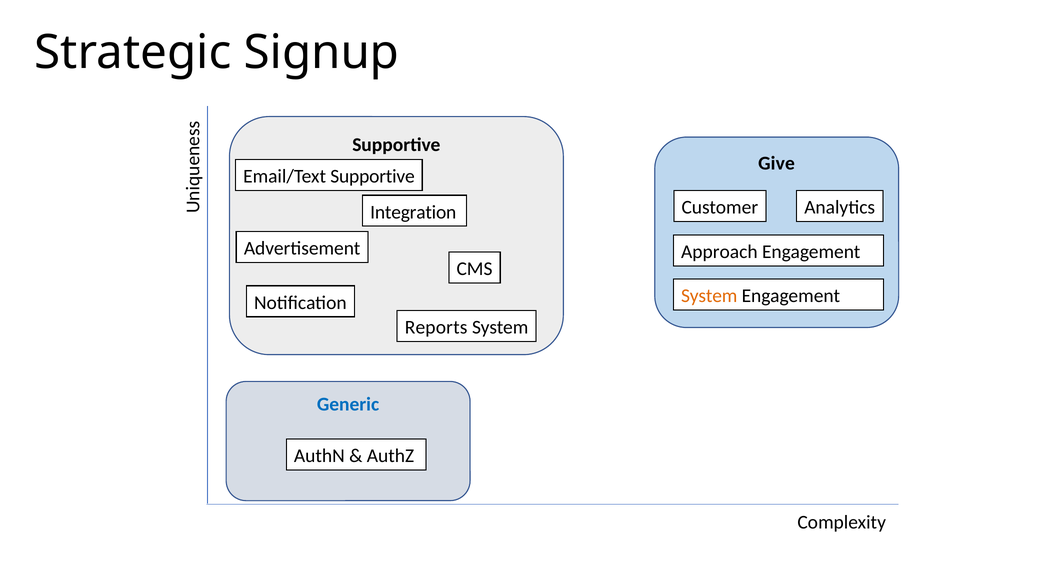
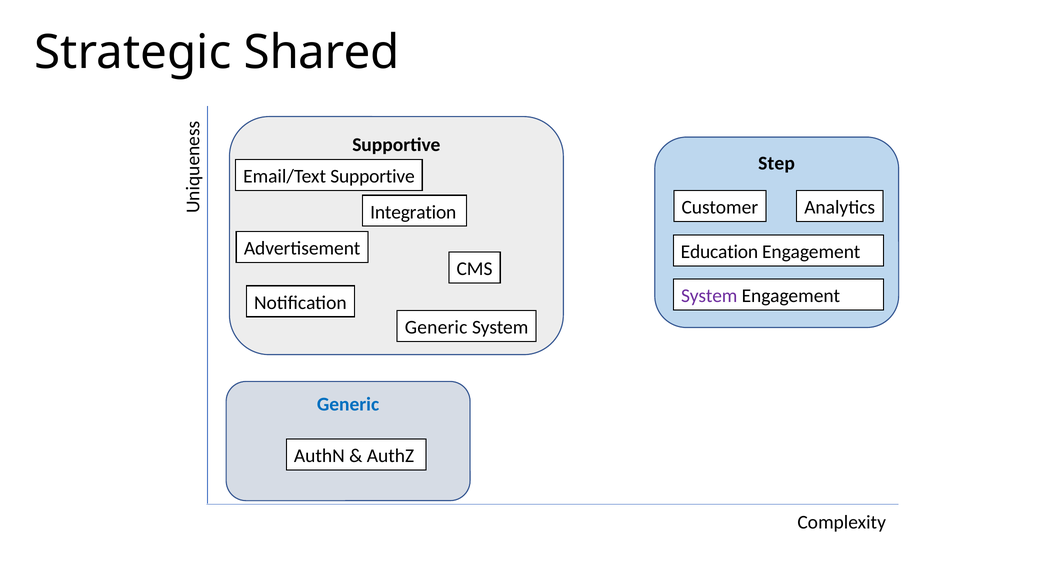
Signup: Signup -> Shared
Give: Give -> Step
Approach: Approach -> Education
System at (709, 296) colour: orange -> purple
Reports at (436, 327): Reports -> Generic
